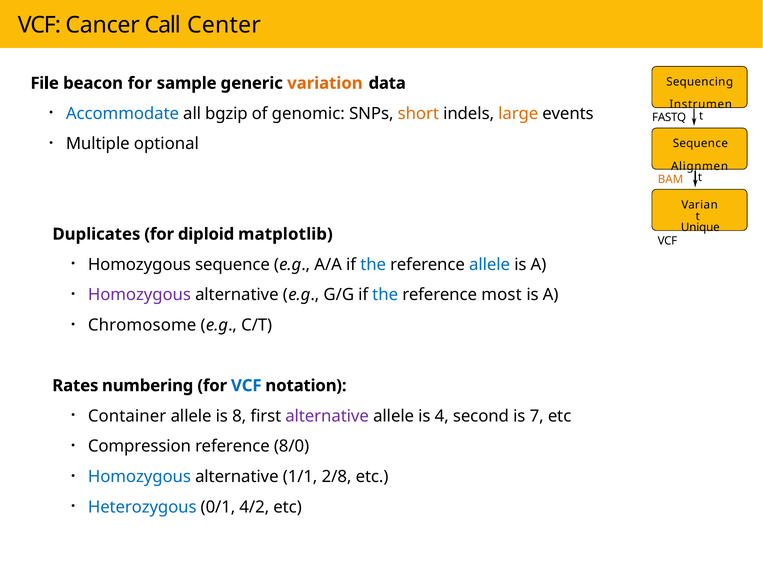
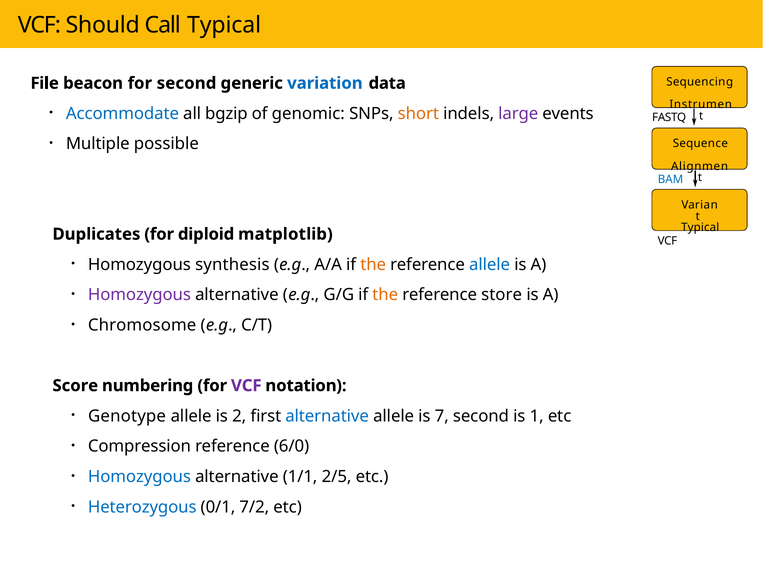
Cancer: Cancer -> Should
Call Center: Center -> Typical
for sample: sample -> second
variation colour: orange -> blue
large colour: orange -> purple
optional: optional -> possible
BAM colour: orange -> blue
Unique at (700, 227): Unique -> Typical
Homozygous sequence: sequence -> synthesis
the at (373, 264) colour: blue -> orange
the at (385, 295) colour: blue -> orange
most: most -> store
Rates: Rates -> Score
VCF at (246, 385) colour: blue -> purple
Container: Container -> Genotype
8: 8 -> 2
alternative at (327, 416) colour: purple -> blue
4: 4 -> 7
7: 7 -> 1
8/0: 8/0 -> 6/0
2/8: 2/8 -> 2/5
4/2: 4/2 -> 7/2
